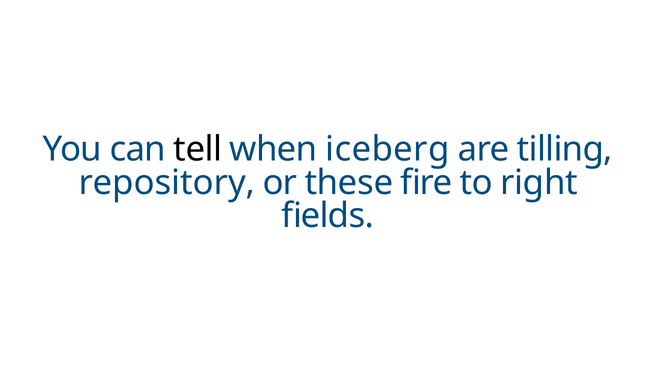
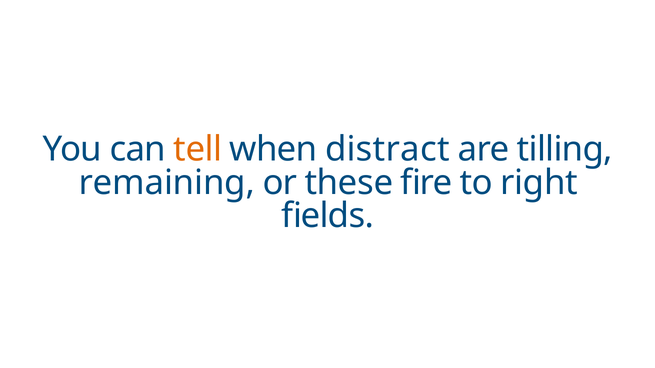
tell colour: black -> orange
iceberg: iceberg -> distract
repository: repository -> remaining
